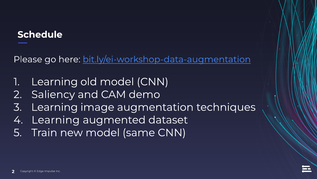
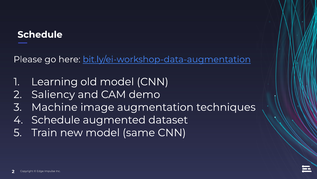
Learning at (55, 107): Learning -> Machine
Learning at (56, 120): Learning -> Schedule
